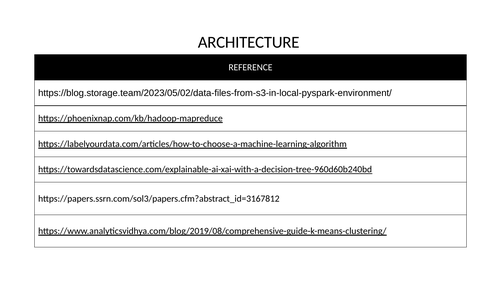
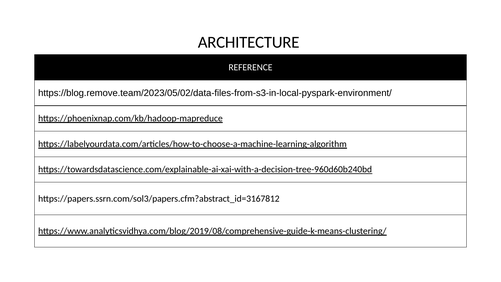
https://blog.storage.team/2023/05/02/data-files-from-s3-in-local-pyspark-environment/: https://blog.storage.team/2023/05/02/data-files-from-s3-in-local-pyspark-environment/ -> https://blog.remove.team/2023/05/02/data-files-from-s3-in-local-pyspark-environment/
